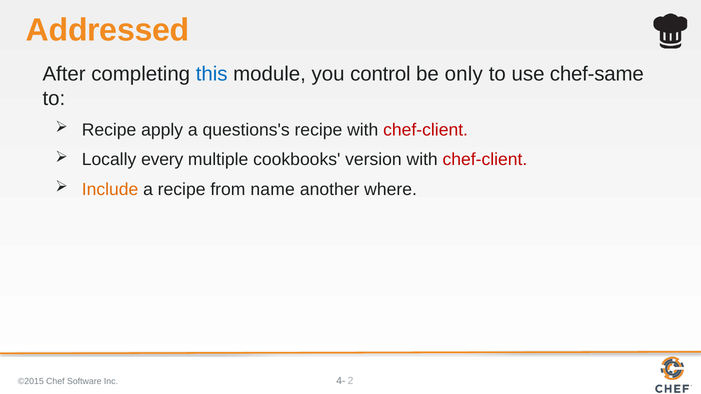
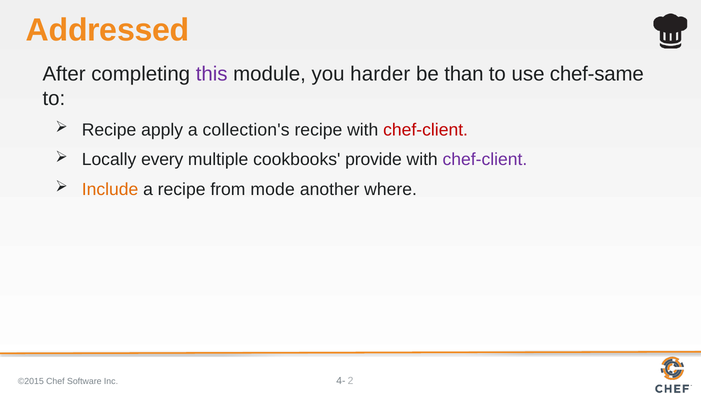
this colour: blue -> purple
control: control -> harder
only: only -> than
questions's: questions's -> collection's
version: version -> provide
chef-client at (485, 160) colour: red -> purple
name: name -> mode
